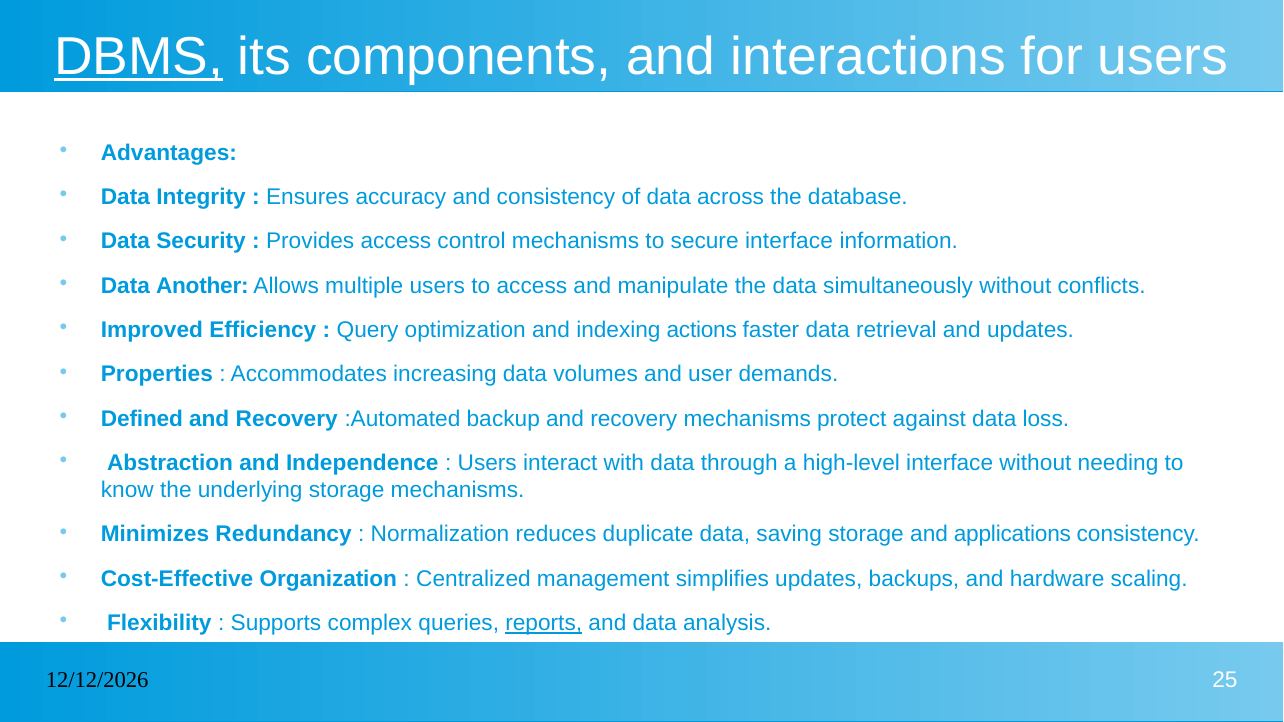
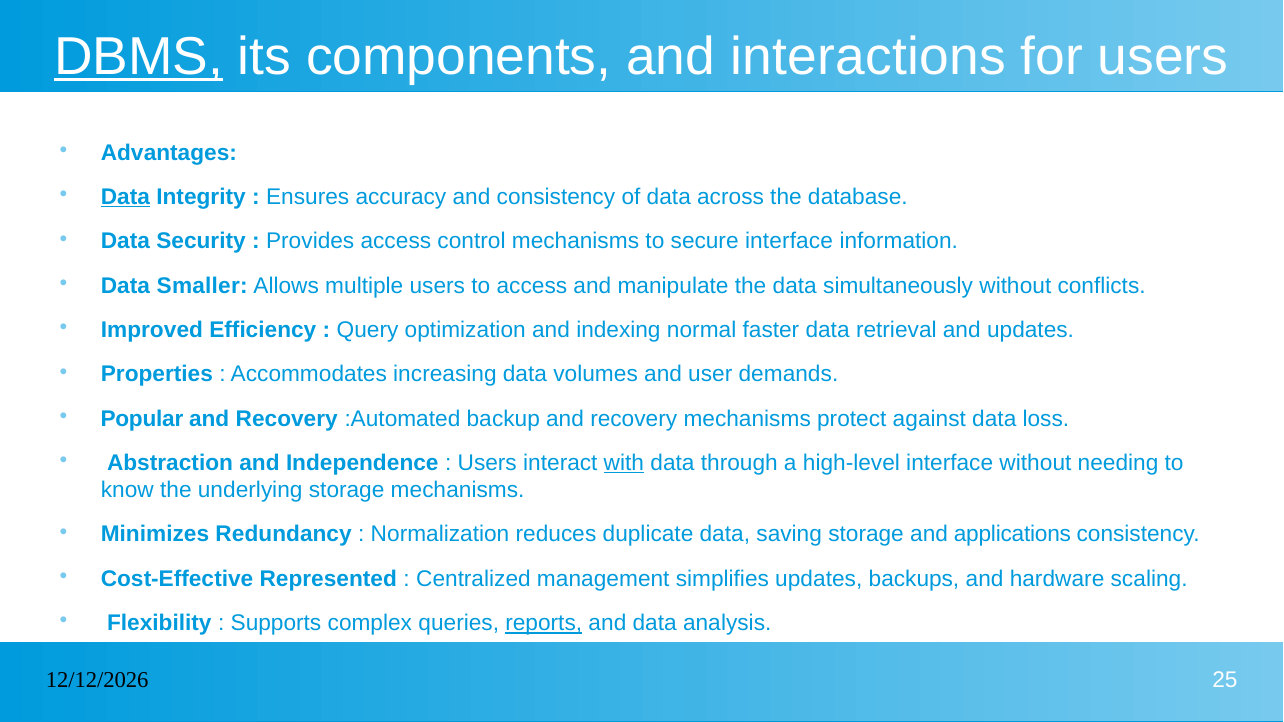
Data at (125, 197) underline: none -> present
Another: Another -> Smaller
actions: actions -> normal
Defined: Defined -> Popular
with underline: none -> present
Organization: Organization -> Represented
